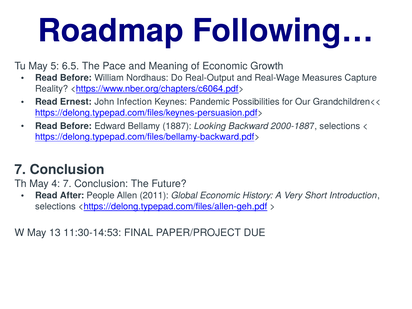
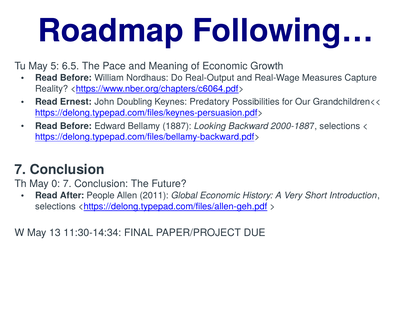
Infection: Infection -> Doubling
Pandemic: Pandemic -> Predatory
4: 4 -> 0
11:30-14:53: 11:30-14:53 -> 11:30-14:34
